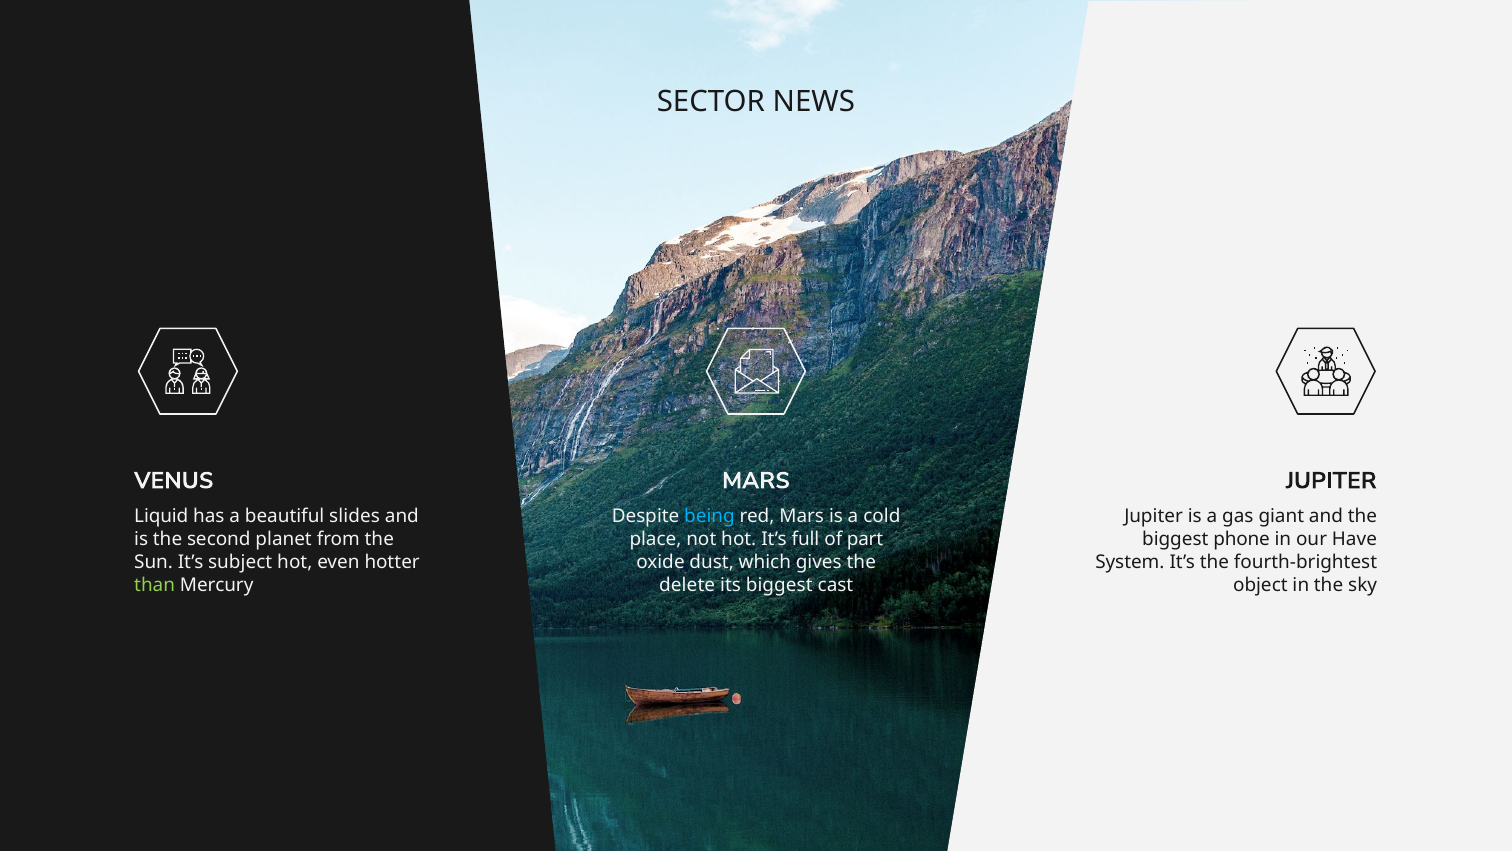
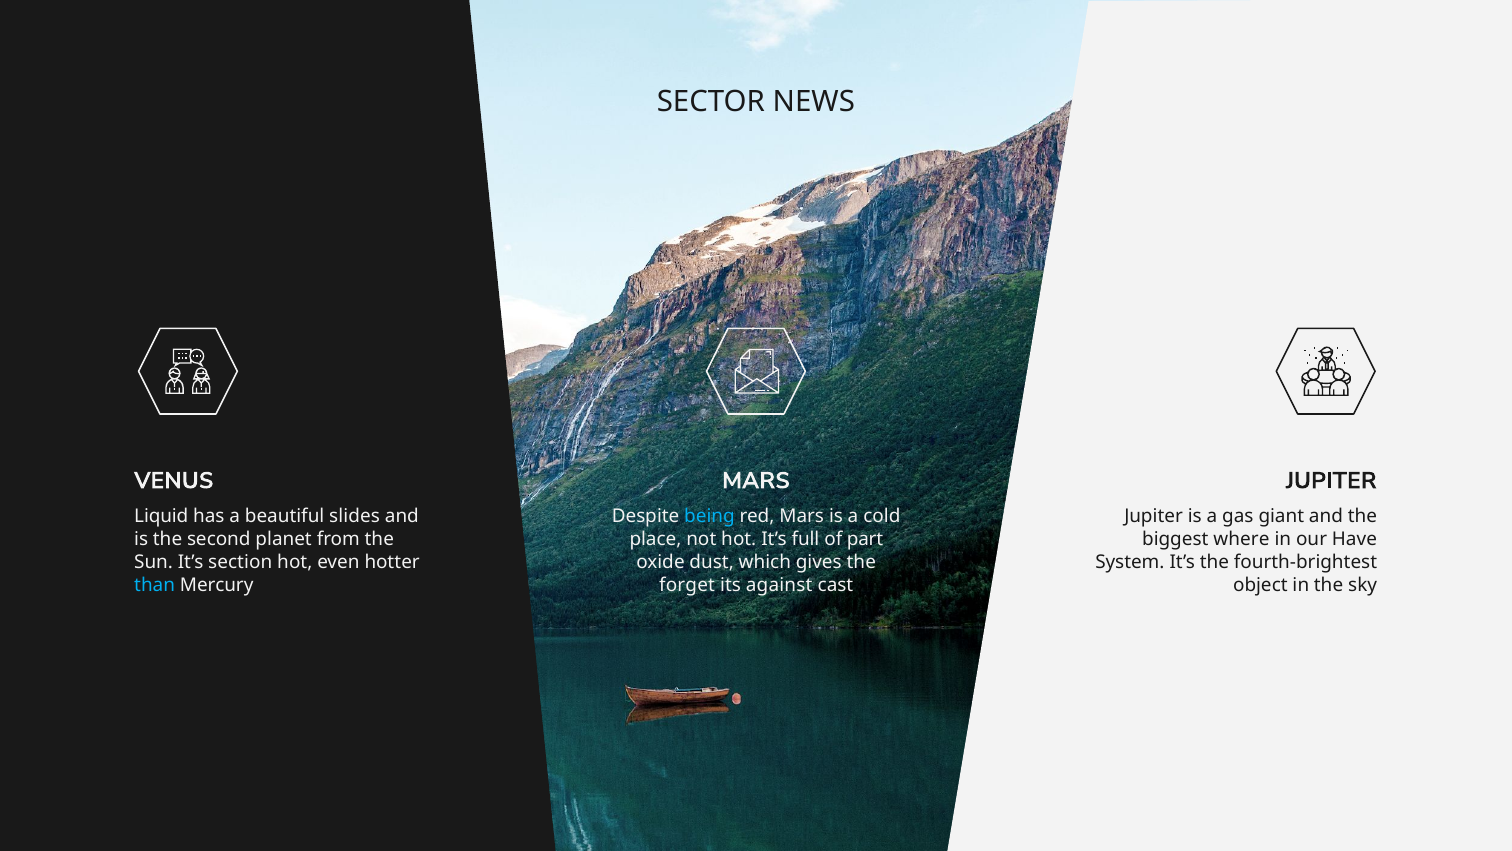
phone: phone -> where
subject: subject -> section
than colour: light green -> light blue
delete: delete -> forget
its biggest: biggest -> against
